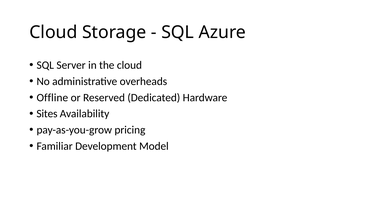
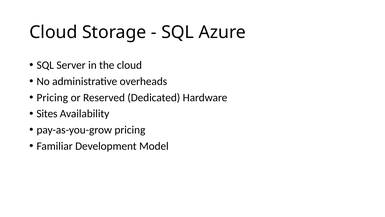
Offline at (52, 97): Offline -> Pricing
